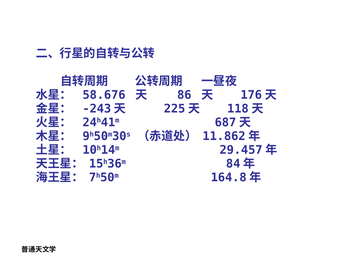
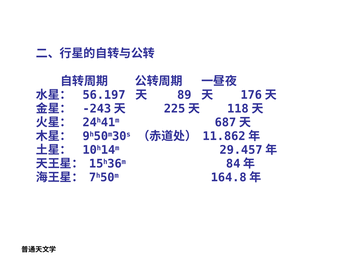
58.676: 58.676 -> 56.197
86: 86 -> 89
